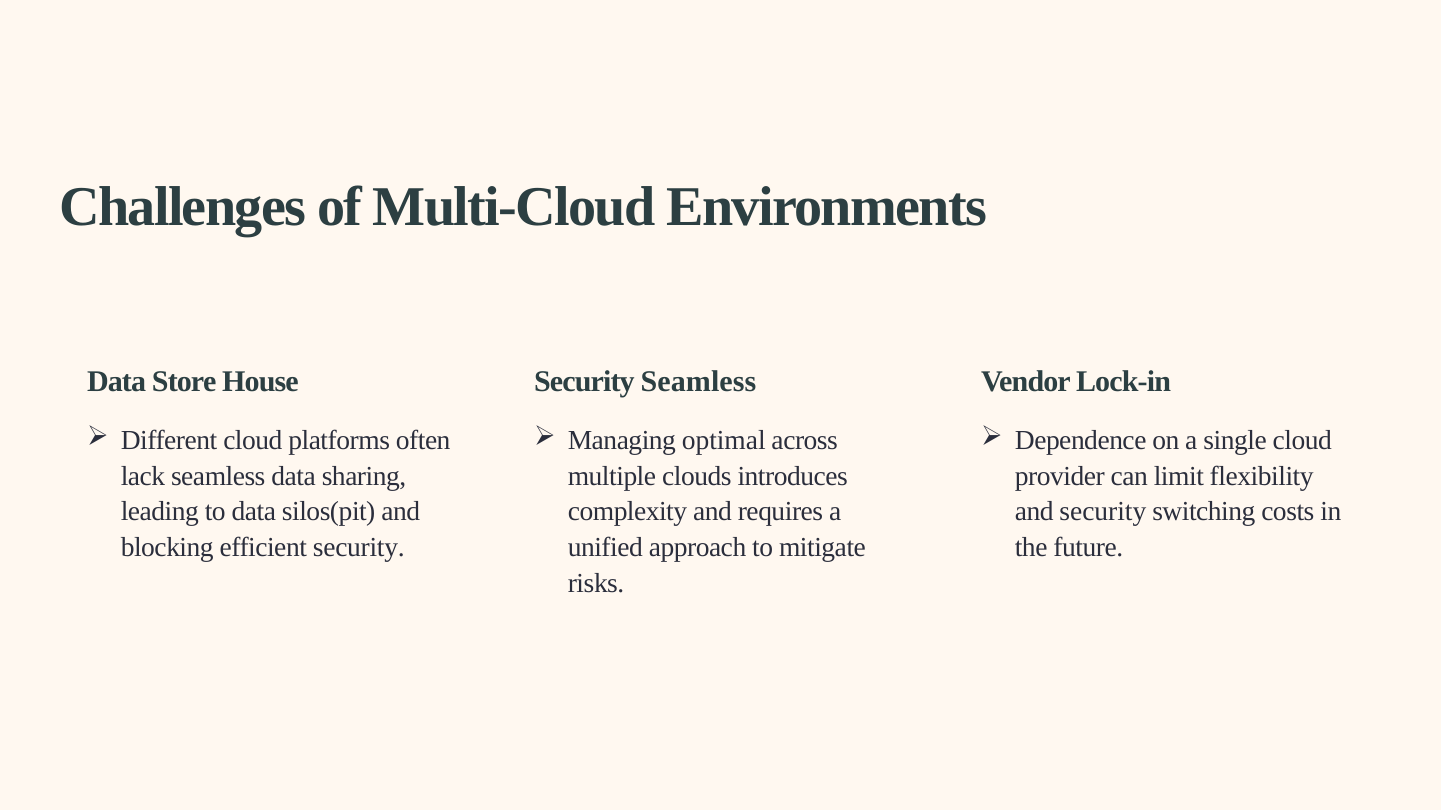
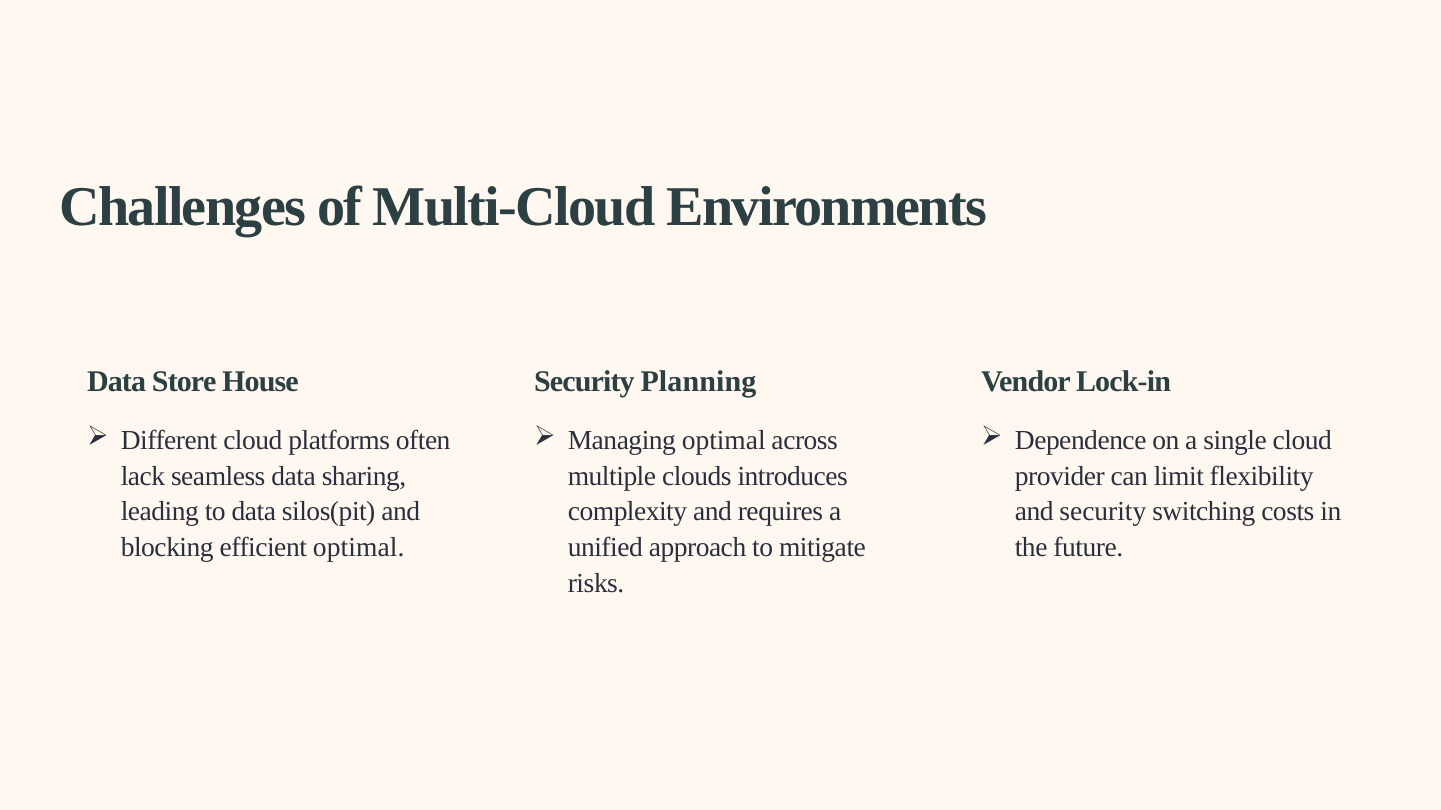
Security Seamless: Seamless -> Planning
efficient security: security -> optimal
